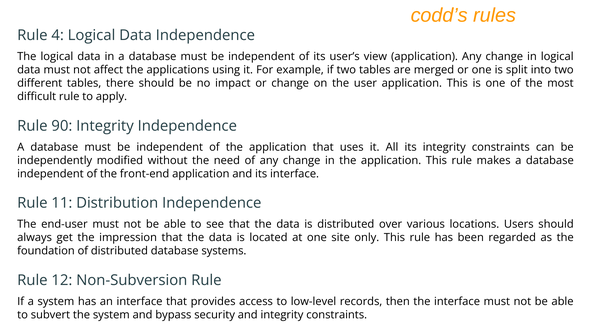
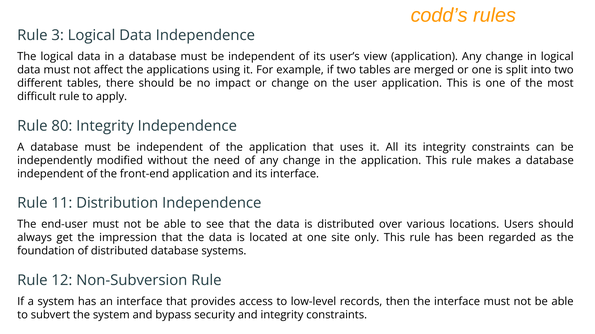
4: 4 -> 3
90: 90 -> 80
